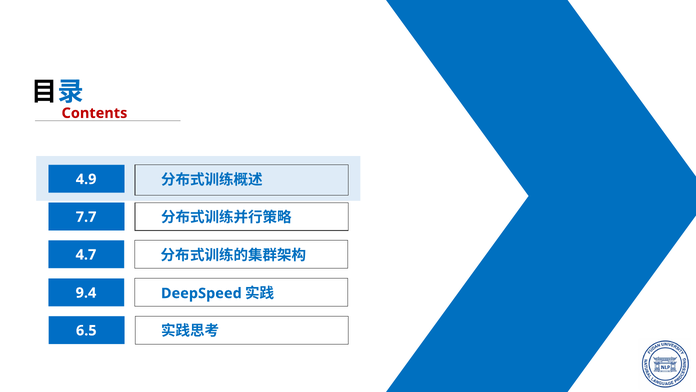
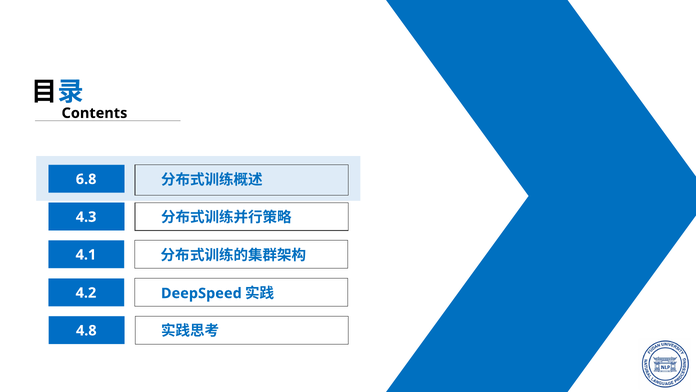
Contents colour: red -> black
4.9: 4.9 -> 6.8
7.7: 7.7 -> 4.3
4.7: 4.7 -> 4.1
9.4: 9.4 -> 4.2
6.5: 6.5 -> 4.8
